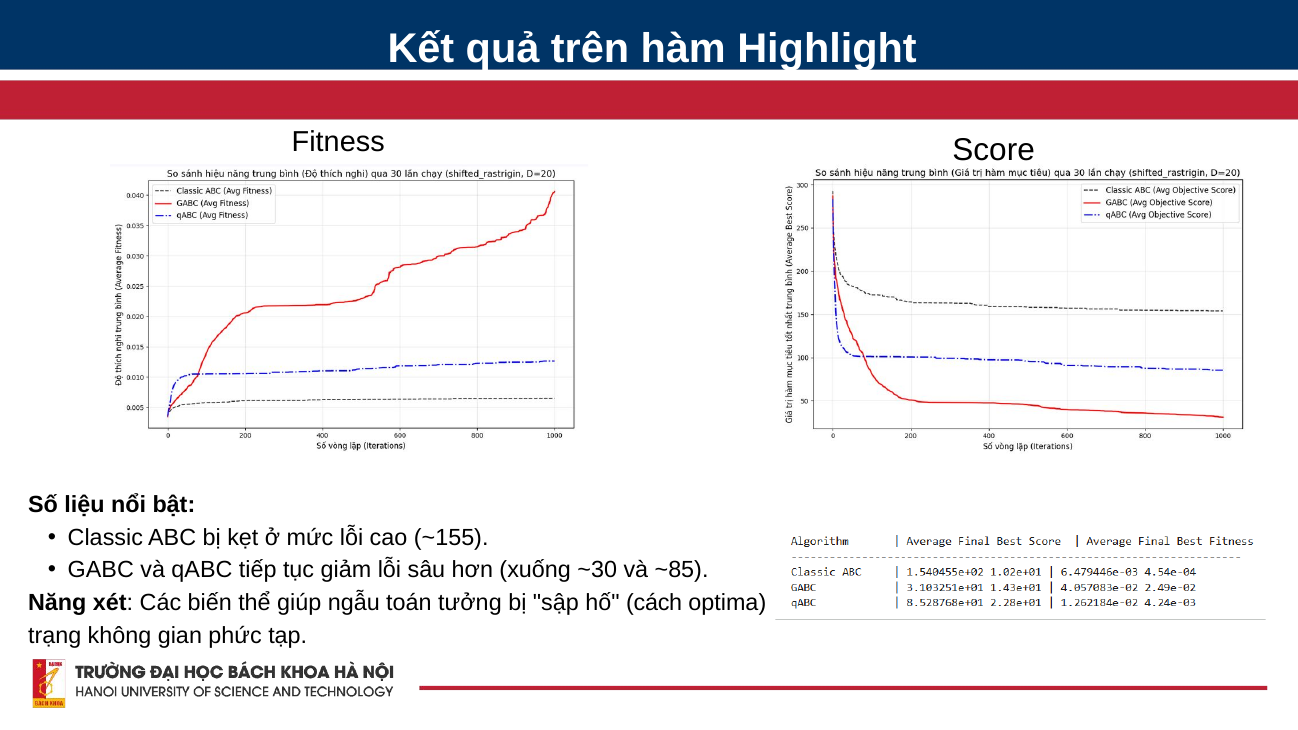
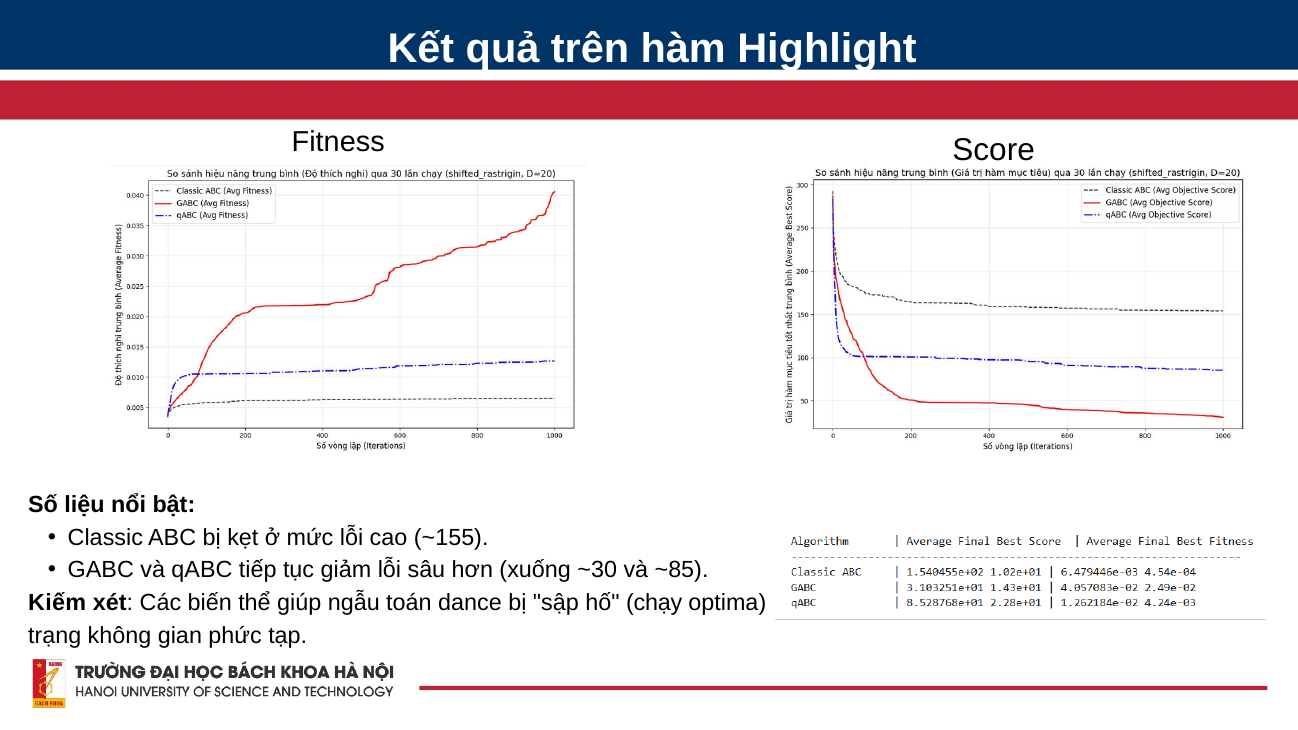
Năng: Năng -> Kiếm
tưởng: tưởng -> dance
cách: cách -> chạy
